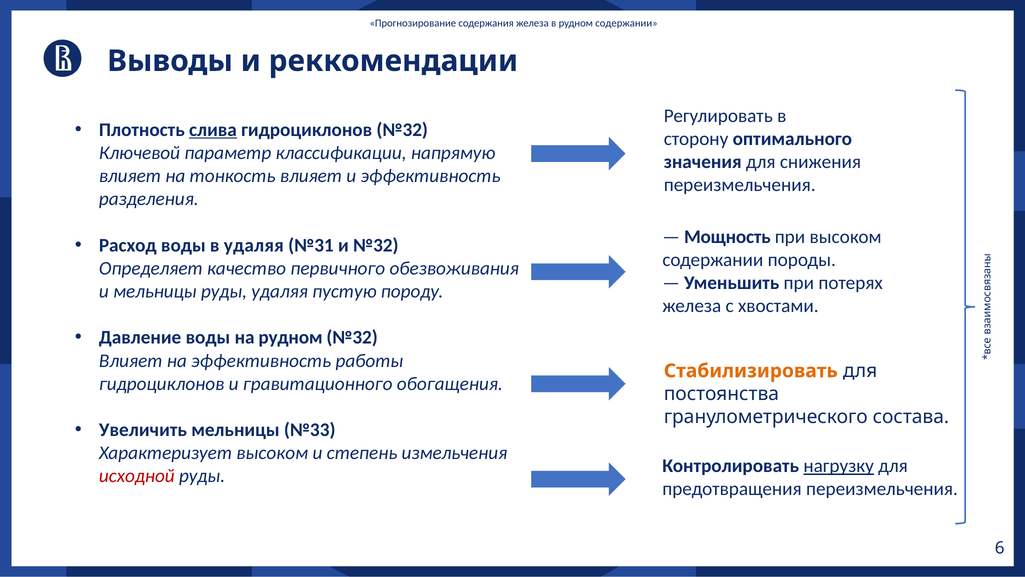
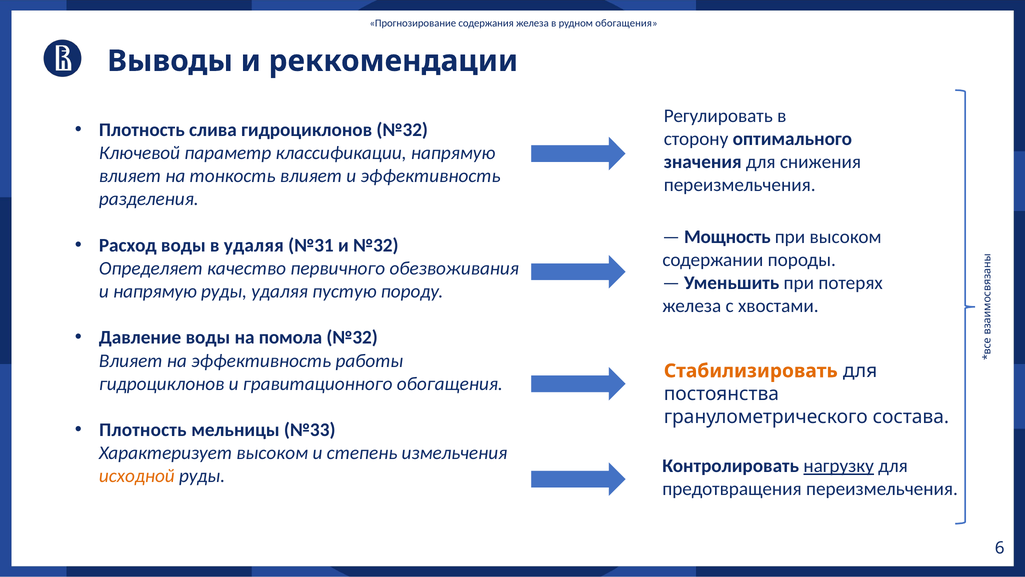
рудном содержании: содержании -> обогащения
слива underline: present -> none
и мельницы: мельницы -> напрямую
на рудном: рудном -> помола
Увеличить at (143, 430): Увеличить -> Плотность
исходной colour: red -> orange
